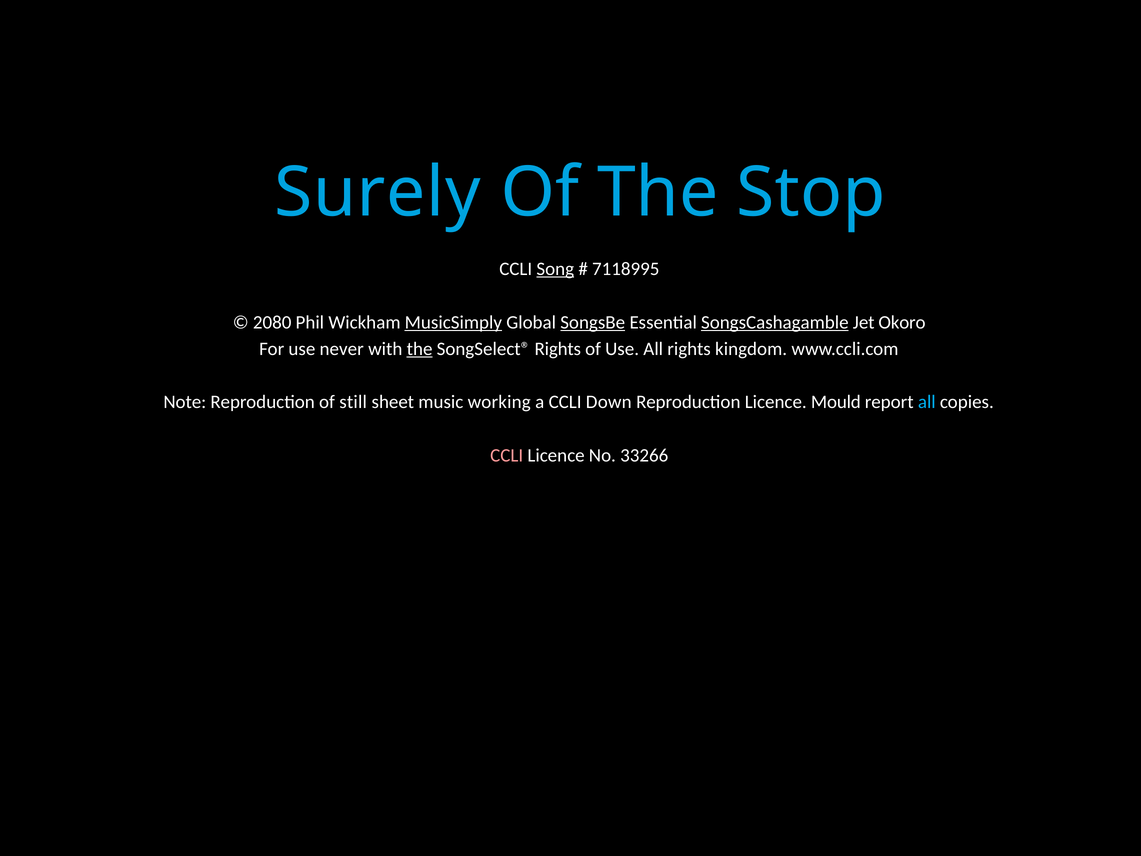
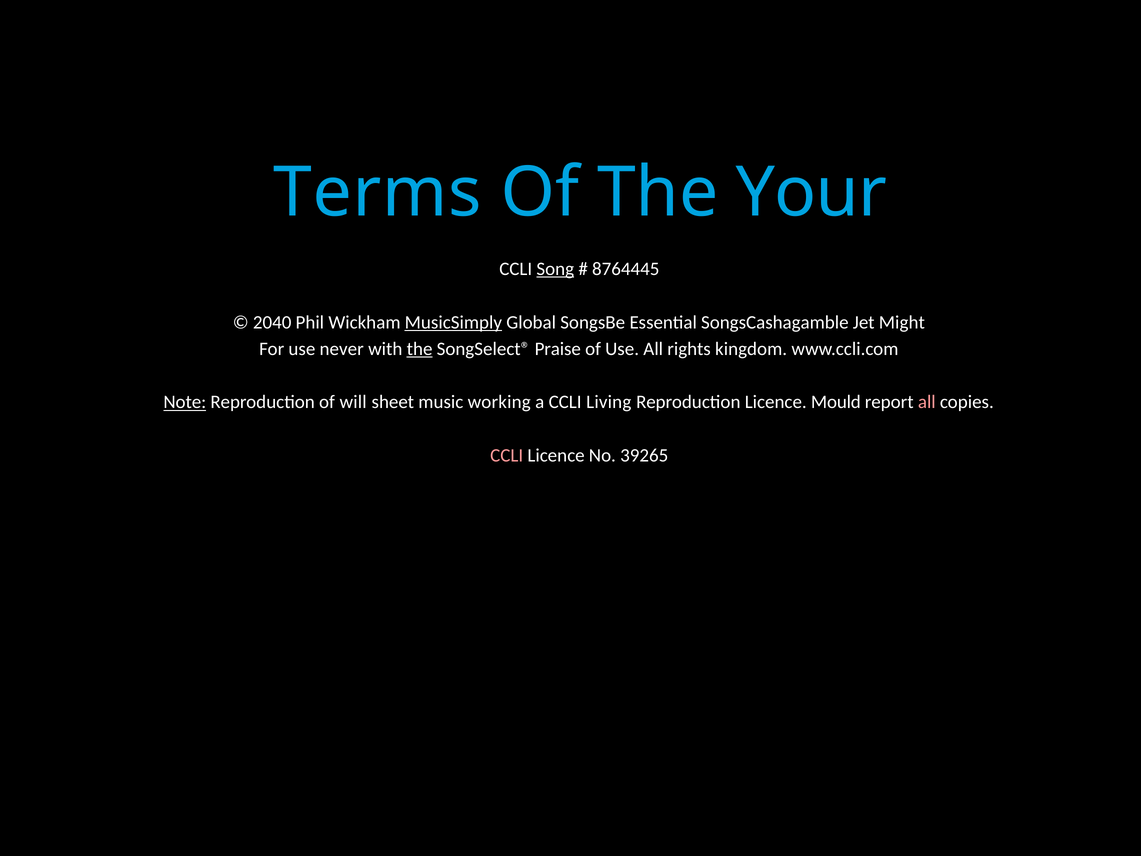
Surely: Surely -> Terms
Stop: Stop -> Your
7118995: 7118995 -> 8764445
2080: 2080 -> 2040
SongsBe underline: present -> none
SongsCashagamble underline: present -> none
Okoro: Okoro -> Might
SongSelect® Rights: Rights -> Praise
Note underline: none -> present
still: still -> will
Down: Down -> Living
all at (927, 402) colour: light blue -> pink
33266: 33266 -> 39265
